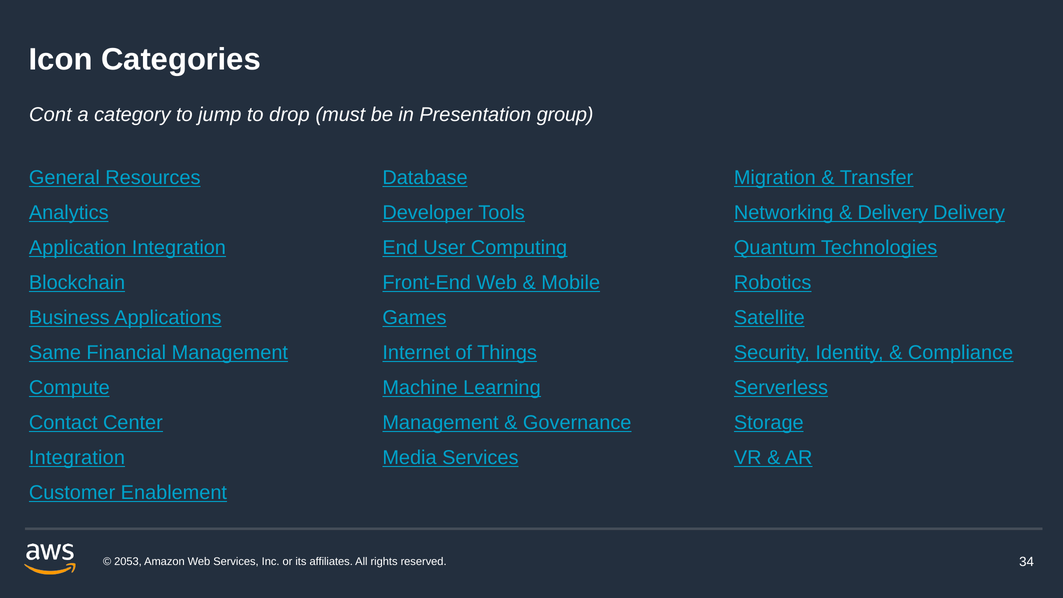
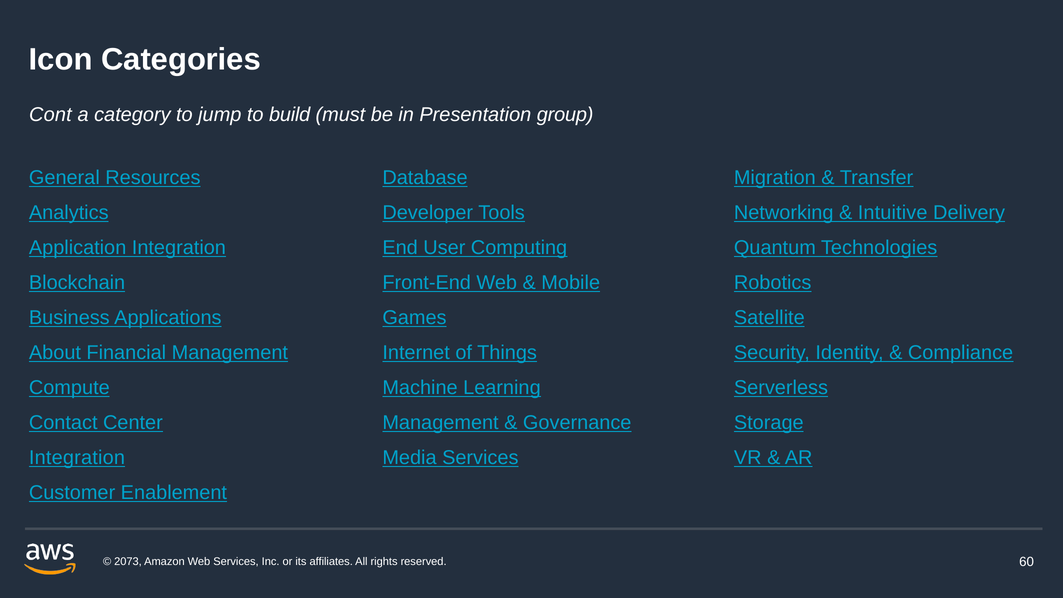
drop: drop -> build
Delivery at (893, 213): Delivery -> Intuitive
Same: Same -> About
2053: 2053 -> 2073
34: 34 -> 60
